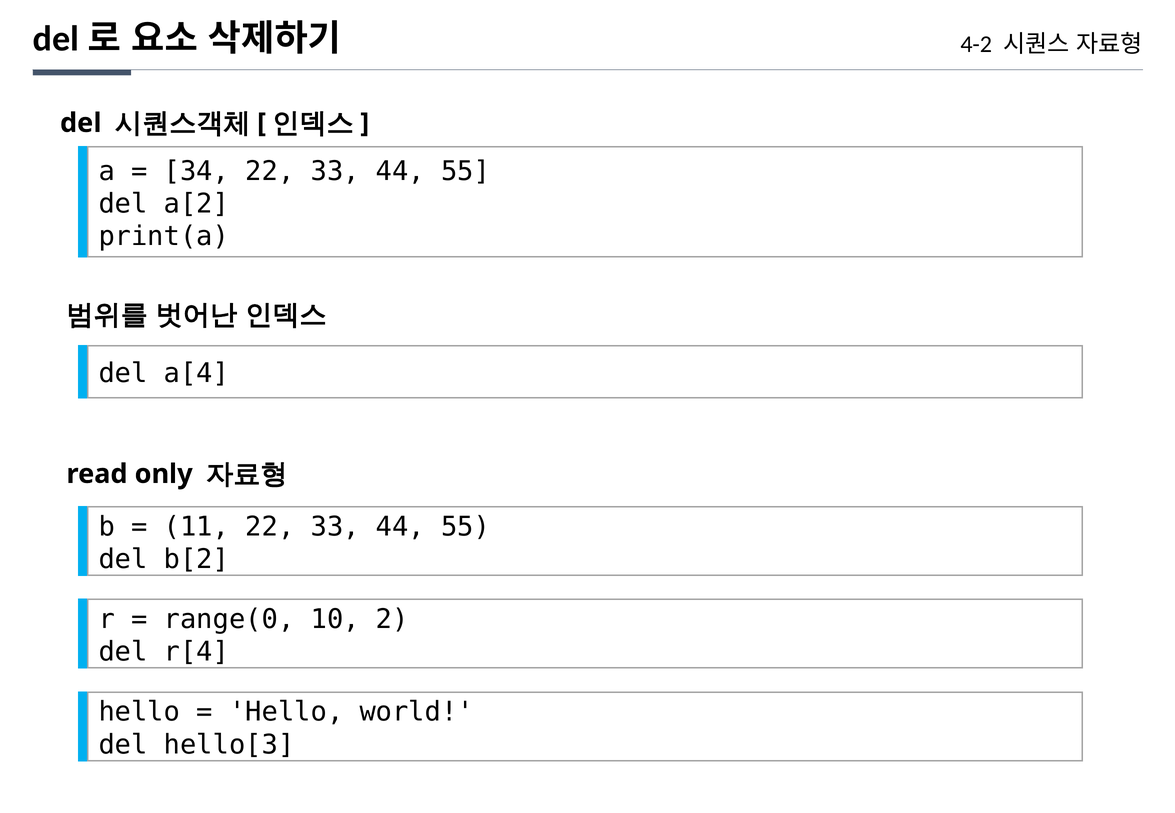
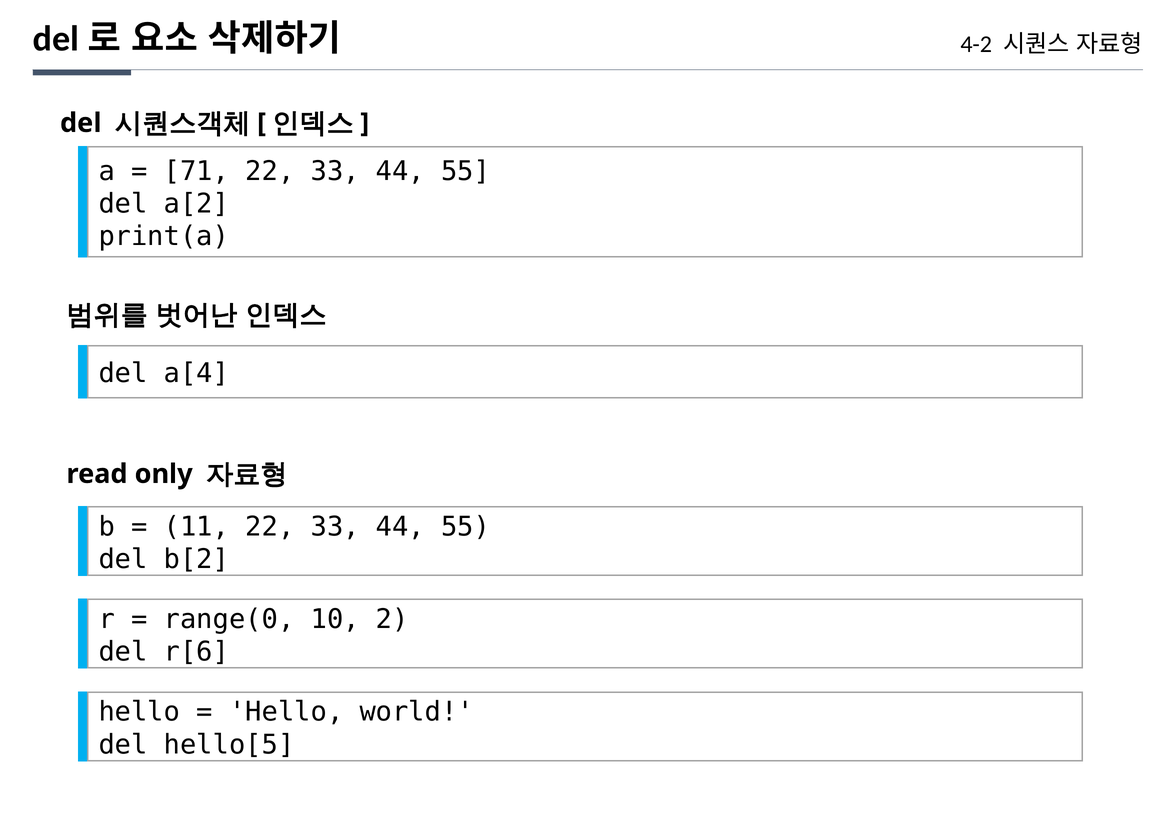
34: 34 -> 71
r[4: r[4 -> r[6
hello[3: hello[3 -> hello[5
